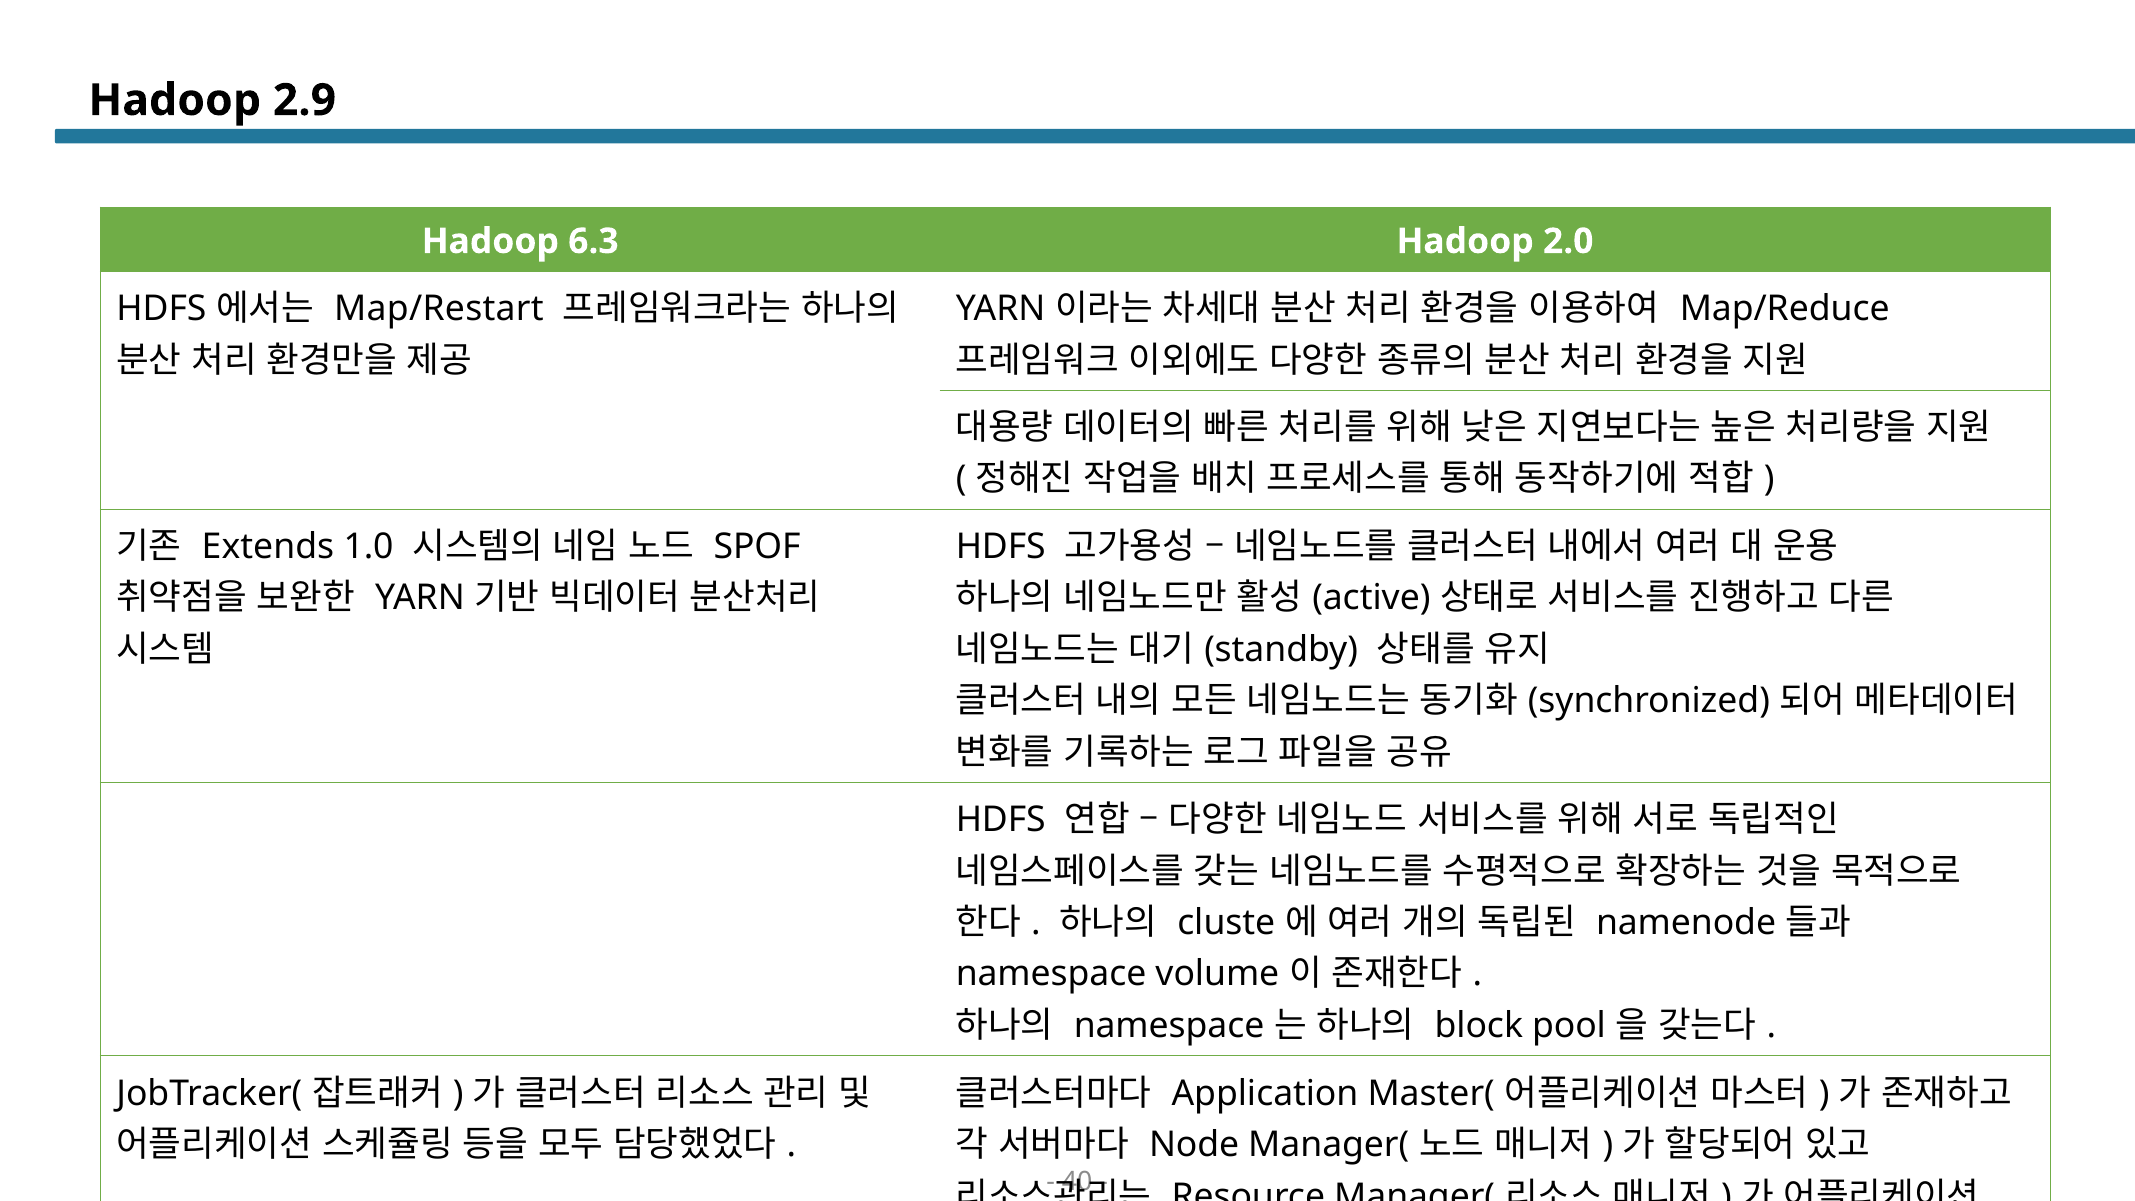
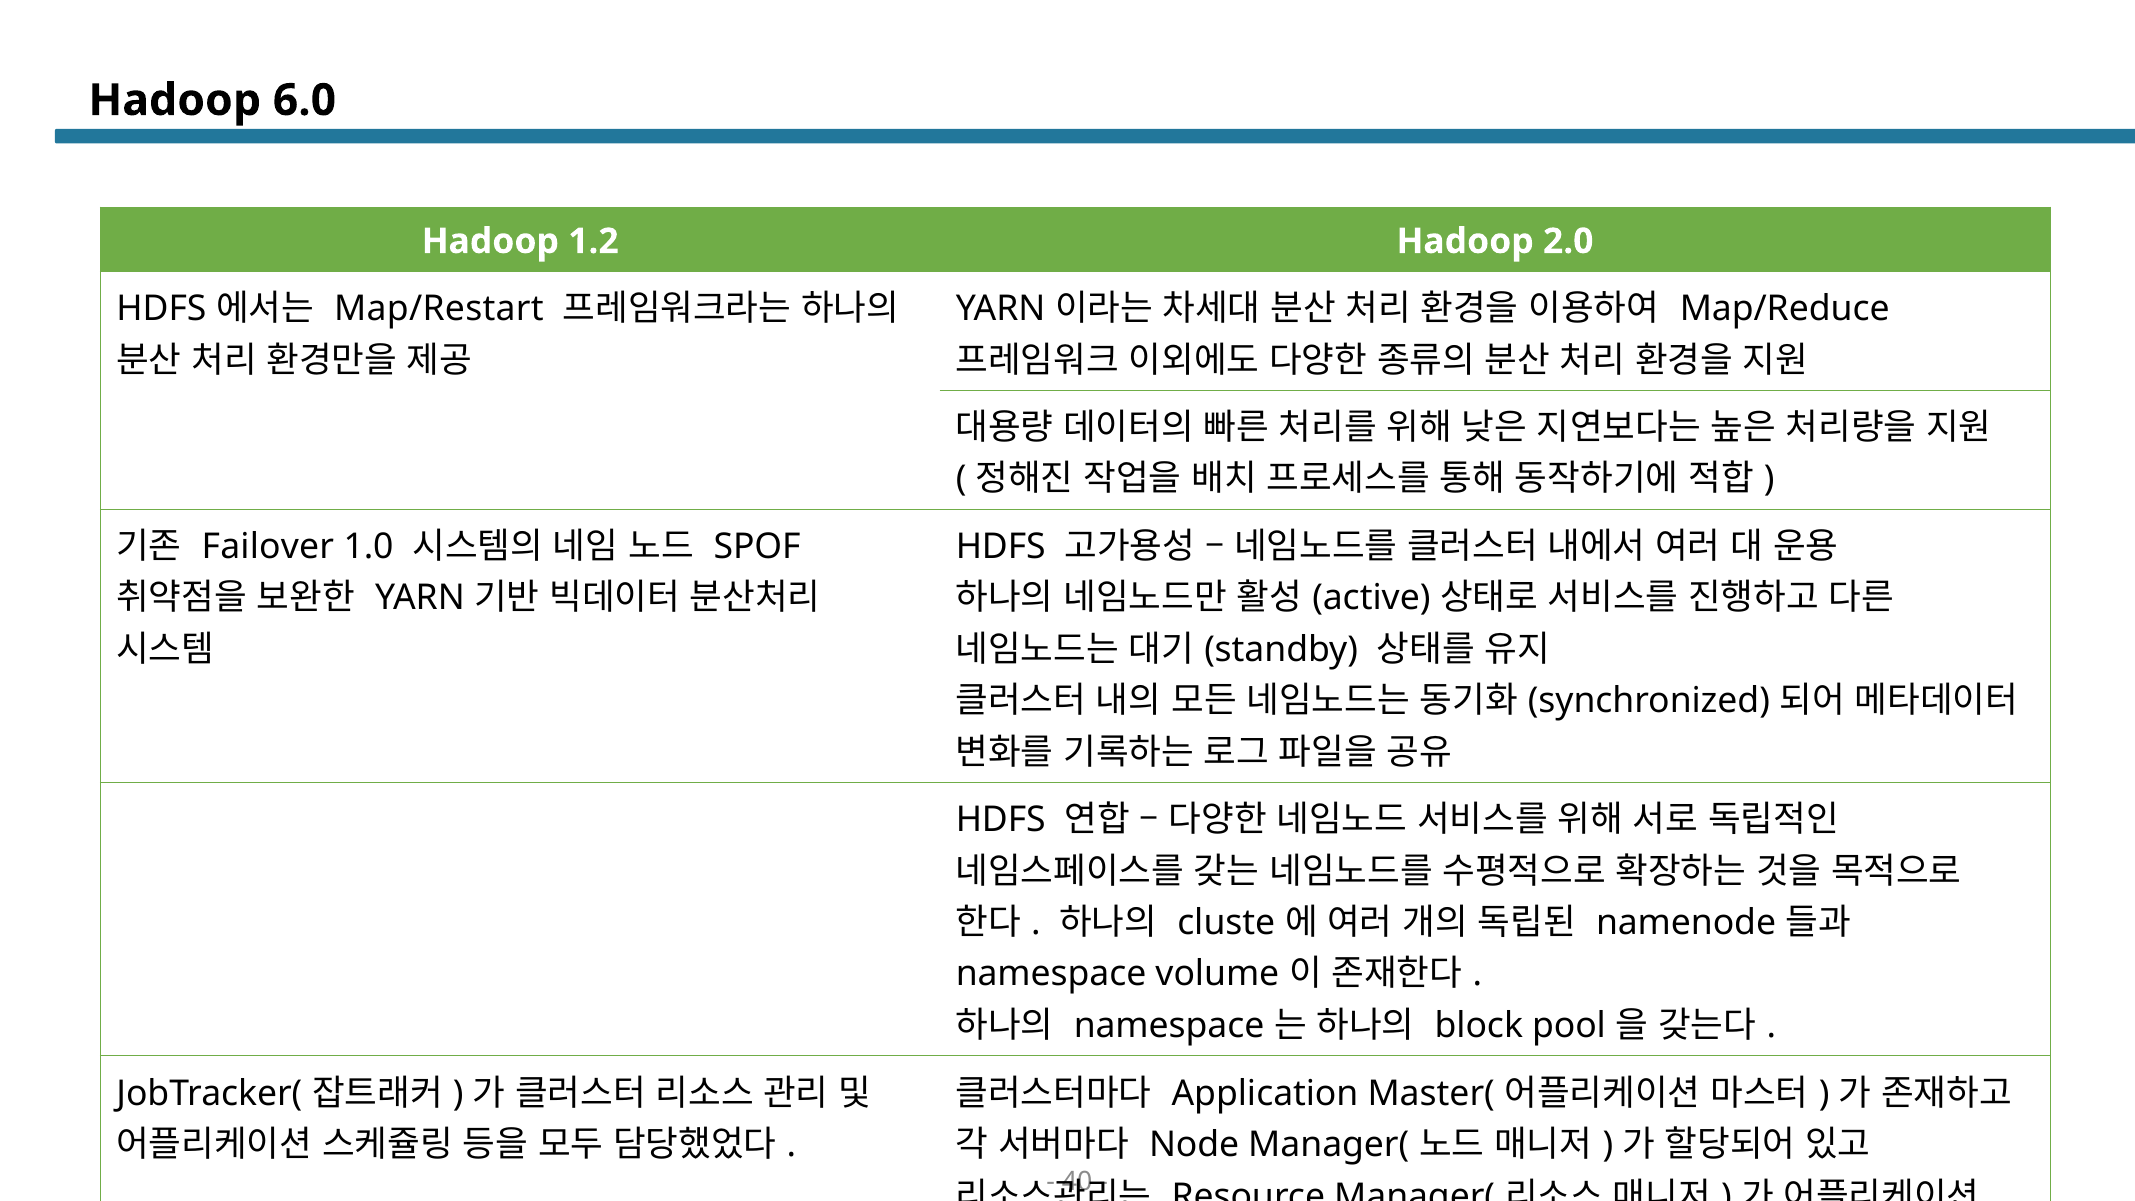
2.9: 2.9 -> 6.0
6.3: 6.3 -> 1.2
Extends: Extends -> Failover
